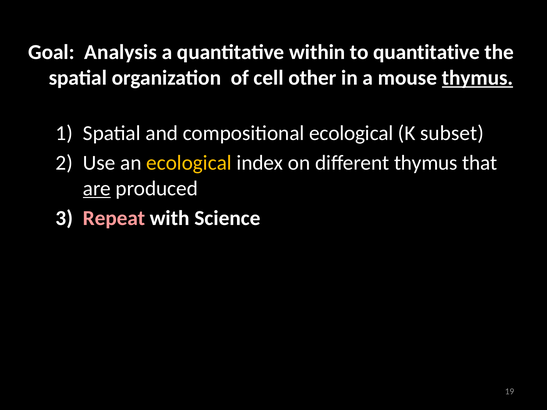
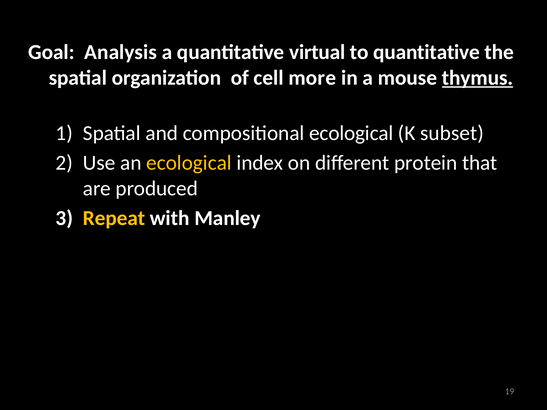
within: within -> virtual
other: other -> more
different thymus: thymus -> protein
are underline: present -> none
Repeat colour: pink -> yellow
Science: Science -> Manley
